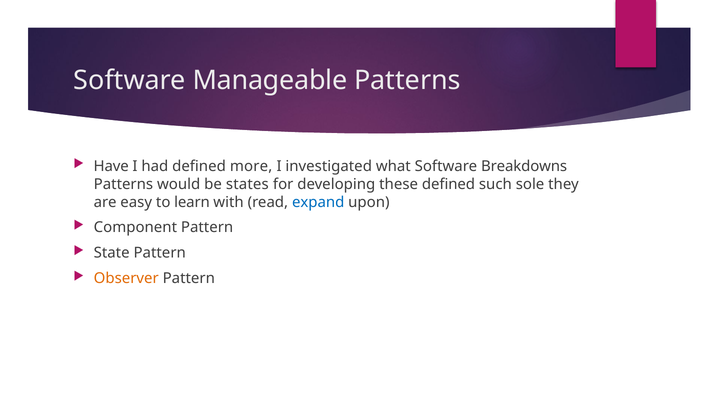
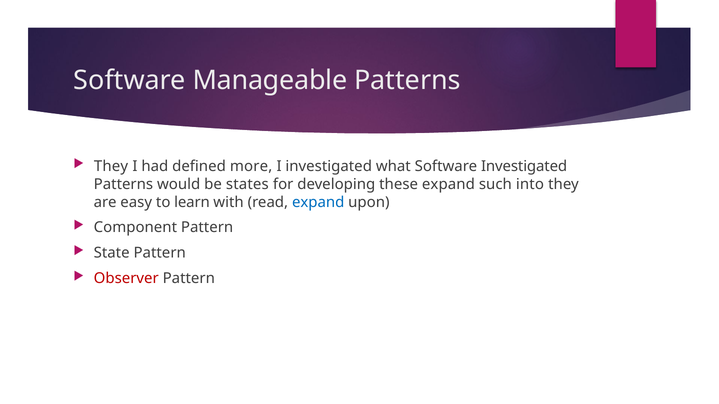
Have at (111, 166): Have -> They
Software Breakdowns: Breakdowns -> Investigated
these defined: defined -> expand
sole: sole -> into
Observer colour: orange -> red
